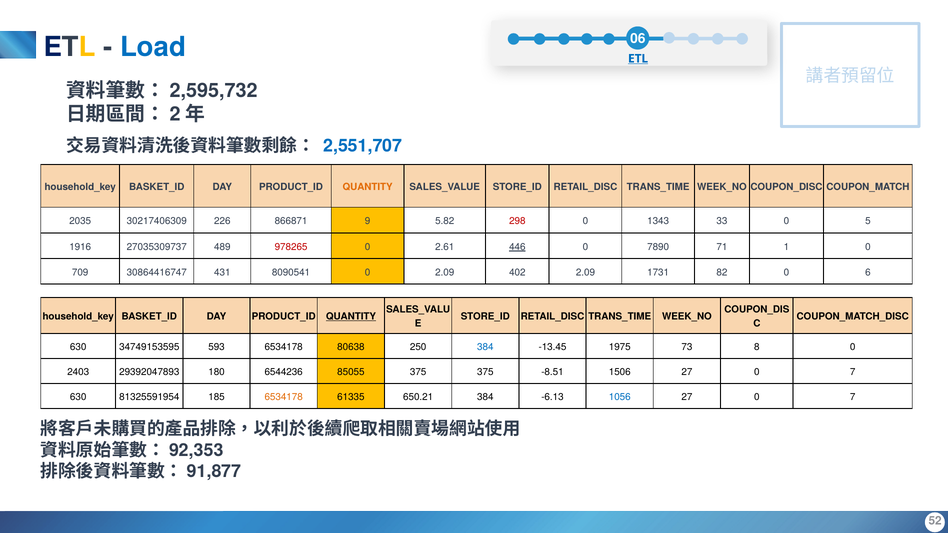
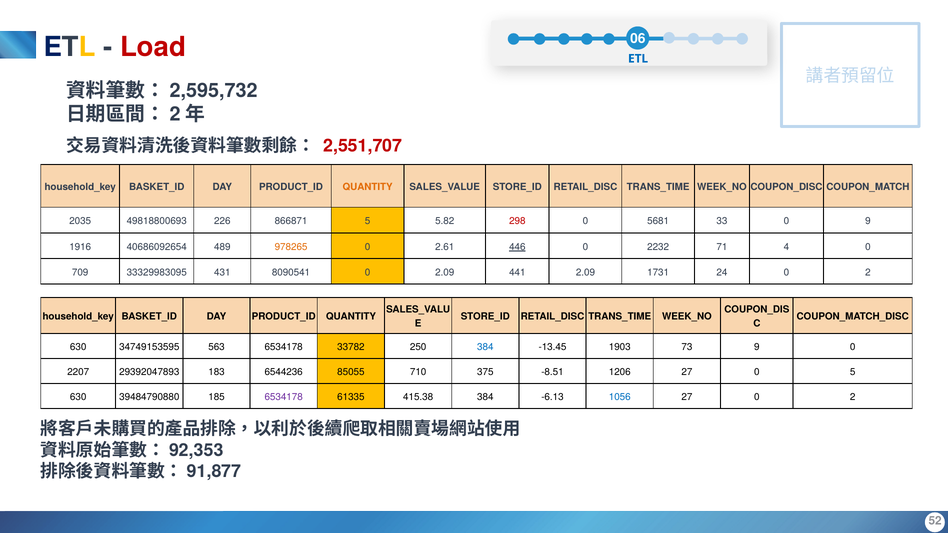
Load colour: blue -> red
ETL at (638, 59) underline: present -> none
2,551,707 colour: blue -> red
30217406309: 30217406309 -> 49818800693
866871 9: 9 -> 5
1343: 1343 -> 5681
0 5: 5 -> 9
27035309737: 27035309737 -> 40686092654
978265 colour: red -> orange
7890: 7890 -> 2232
1: 1 -> 4
30864416747: 30864416747 -> 33329983095
402: 402 -> 441
82: 82 -> 24
6 at (868, 272): 6 -> 2
QUANTITY at (351, 317) underline: present -> none
593: 593 -> 563
80638: 80638 -> 33782
1975: 1975 -> 1903
73 8: 8 -> 9
2403: 2403 -> 2207
180: 180 -> 183
85055 375: 375 -> 710
1506: 1506 -> 1206
7 at (853, 372): 7 -> 5
81325591954: 81325591954 -> 39484790880
6534178 at (284, 397) colour: orange -> purple
650.21: 650.21 -> 415.38
7 at (853, 397): 7 -> 2
